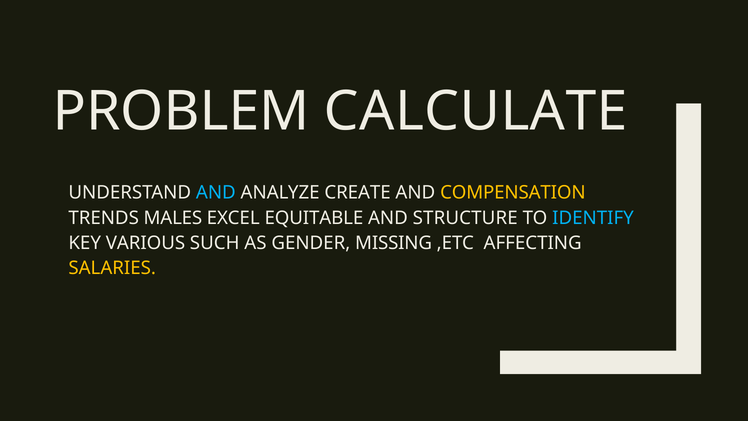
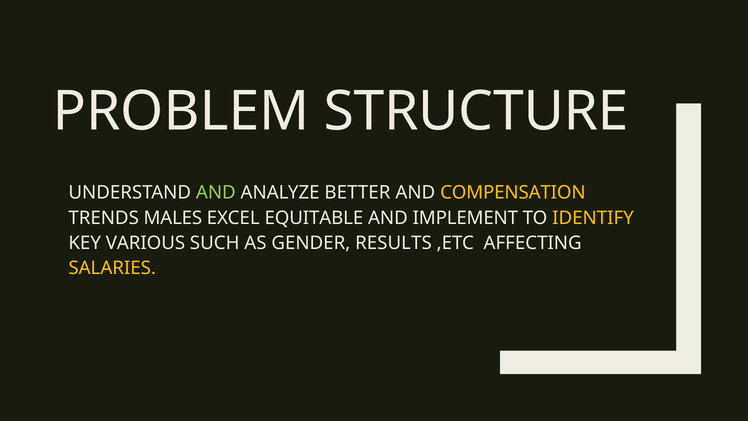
CALCULATE: CALCULATE -> STRUCTURE
AND at (216, 193) colour: light blue -> light green
CREATE: CREATE -> BETTER
STRUCTURE: STRUCTURE -> IMPLEMENT
IDENTIFY colour: light blue -> yellow
MISSING: MISSING -> RESULTS
